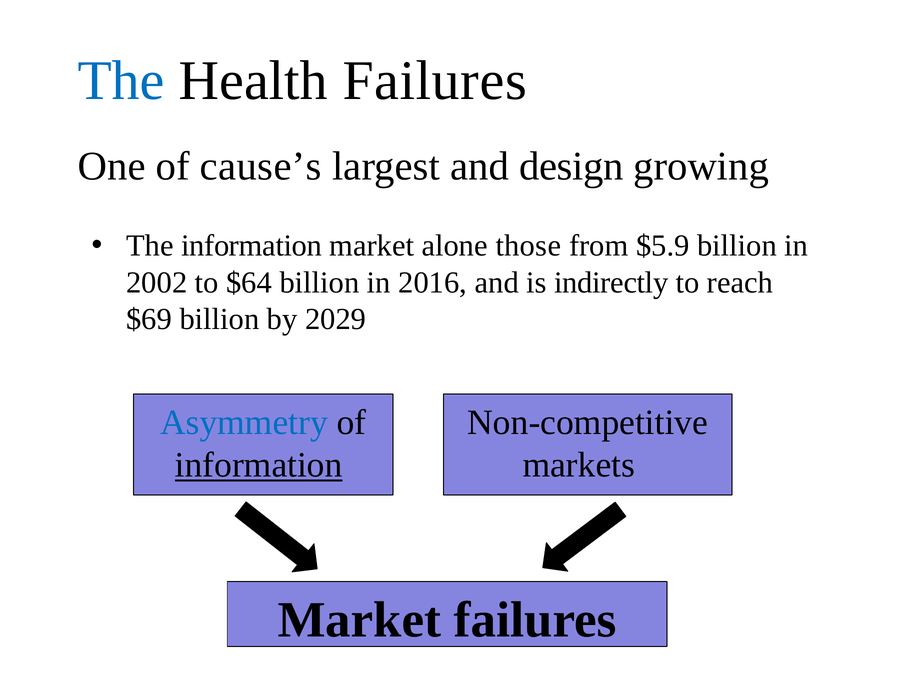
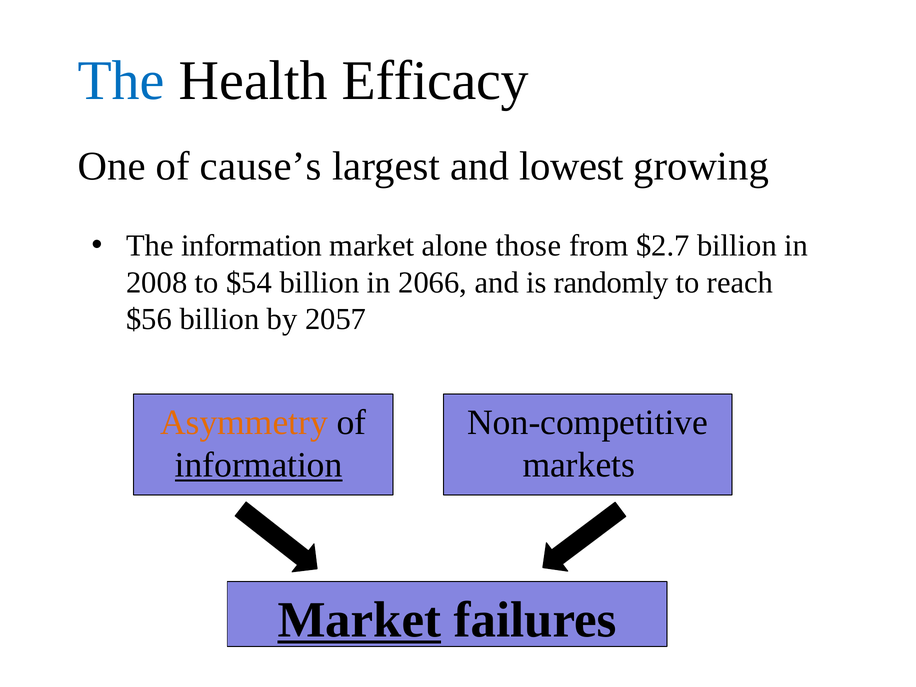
Health Failures: Failures -> Efficacy
design: design -> lowest
$5.9: $5.9 -> $2.7
2002: 2002 -> 2008
$64: $64 -> $54
2016: 2016 -> 2066
indirectly: indirectly -> randomly
$69: $69 -> $56
2029: 2029 -> 2057
Asymmetry colour: blue -> orange
Market at (359, 620) underline: none -> present
